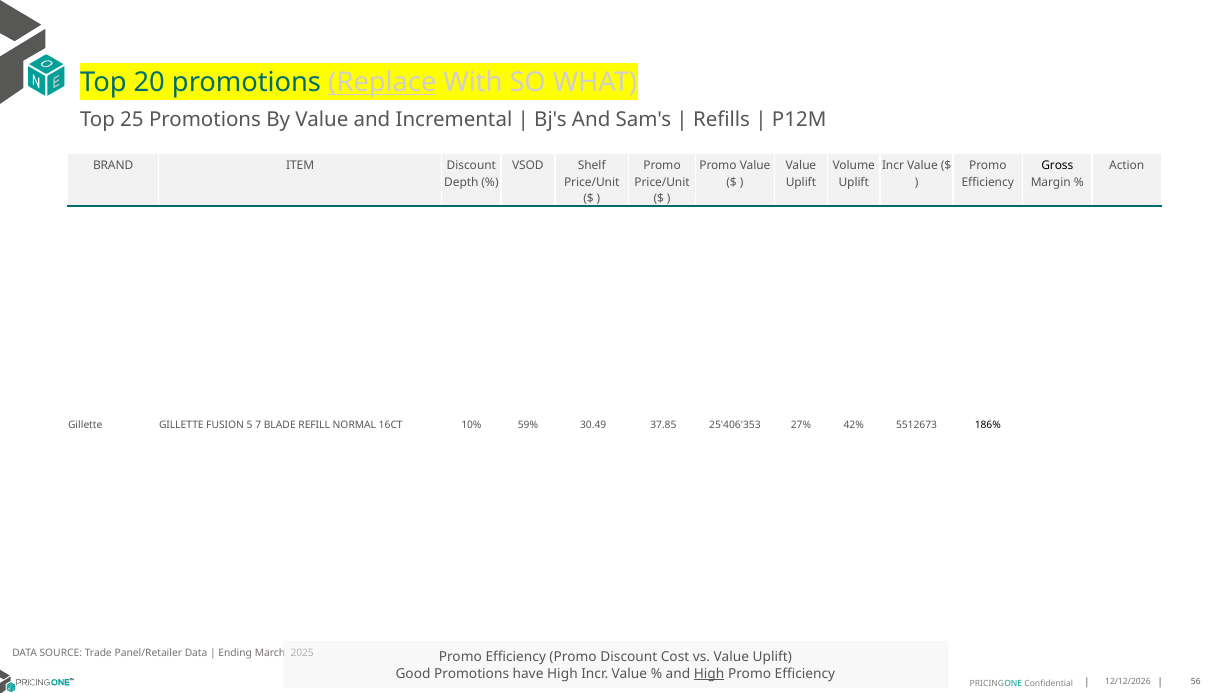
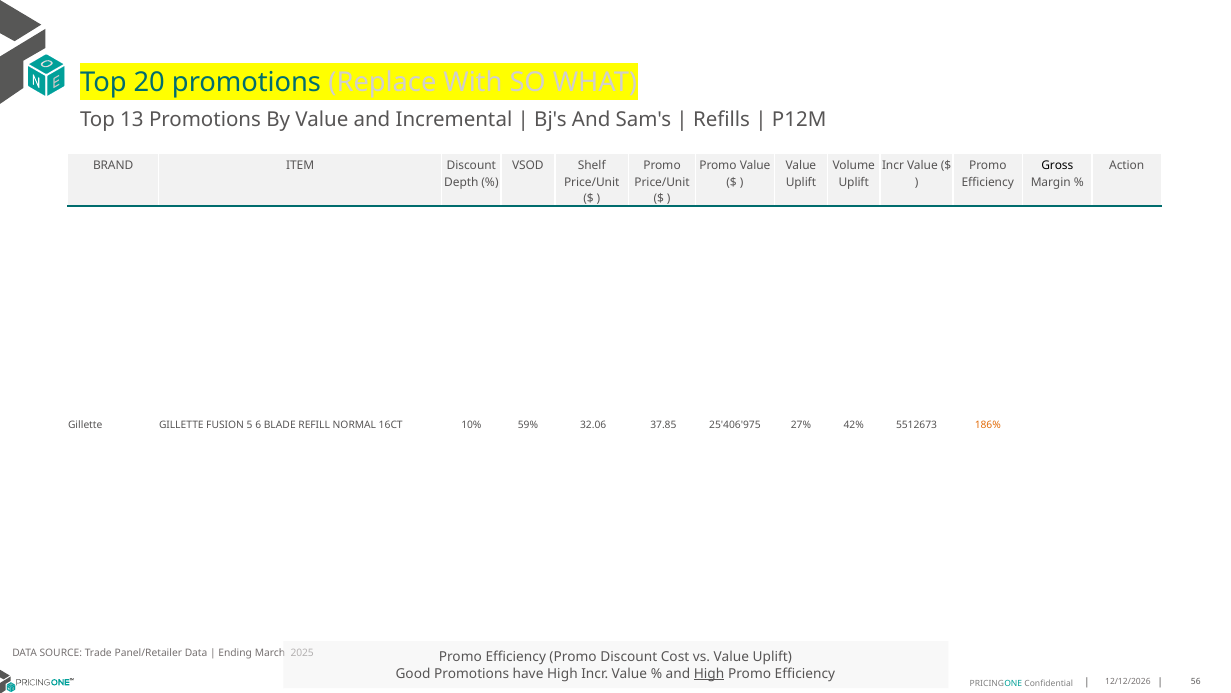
Replace underline: present -> none
25: 25 -> 13
7: 7 -> 6
30.49: 30.49 -> 32.06
25'406'353: 25'406'353 -> 25'406'975
186% colour: black -> orange
